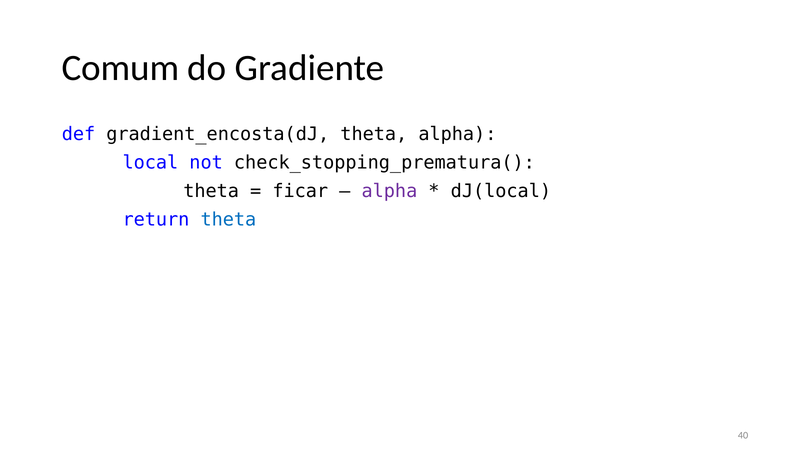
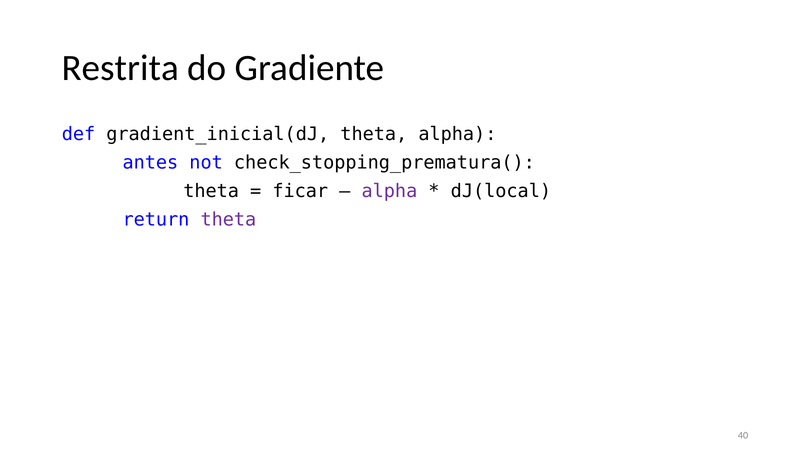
Comum: Comum -> Restrita
gradient_encosta(dJ: gradient_encosta(dJ -> gradient_inicial(dJ
local: local -> antes
theta at (228, 220) colour: blue -> purple
